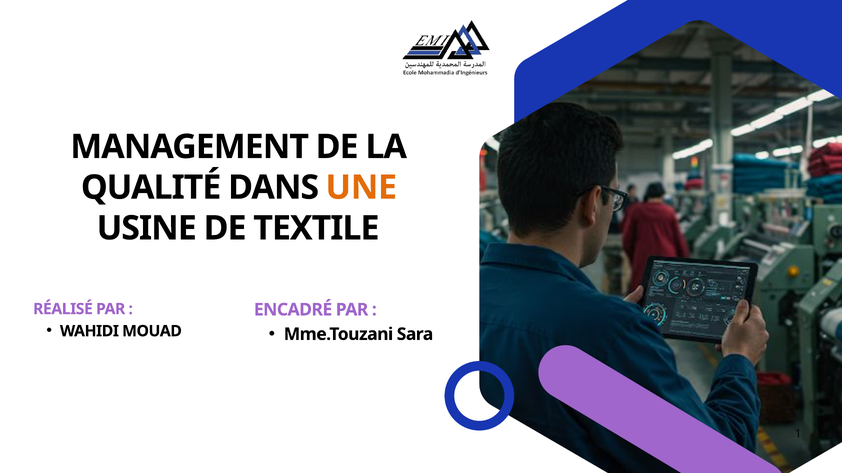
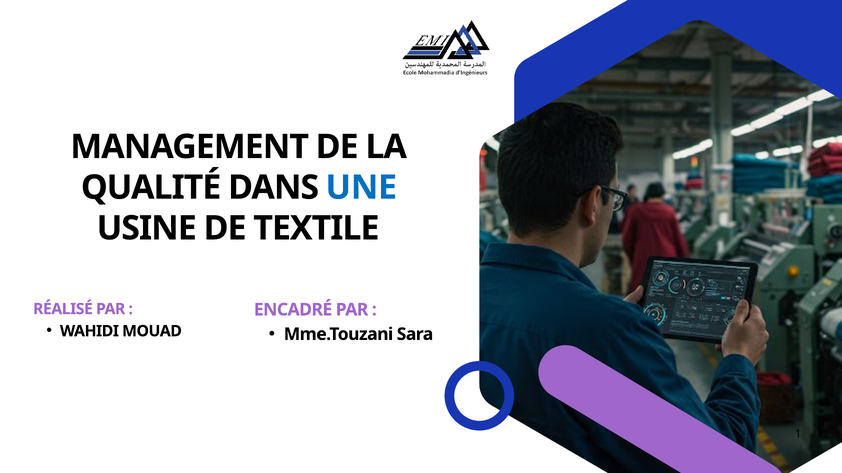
UNE colour: orange -> blue
